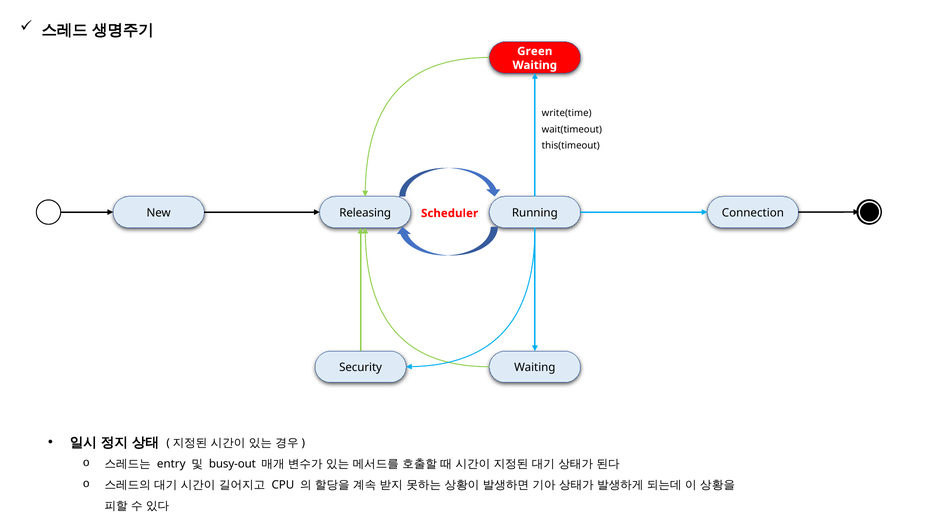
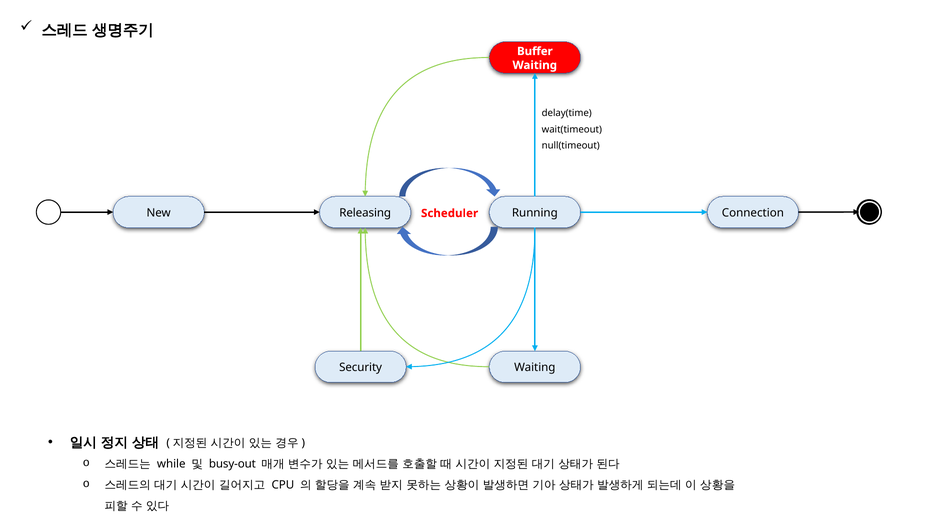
Green: Green -> Buffer
write(time: write(time -> delay(time
this(timeout: this(timeout -> null(timeout
entry: entry -> while
